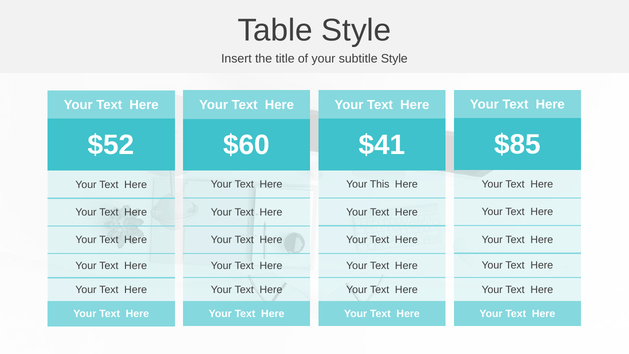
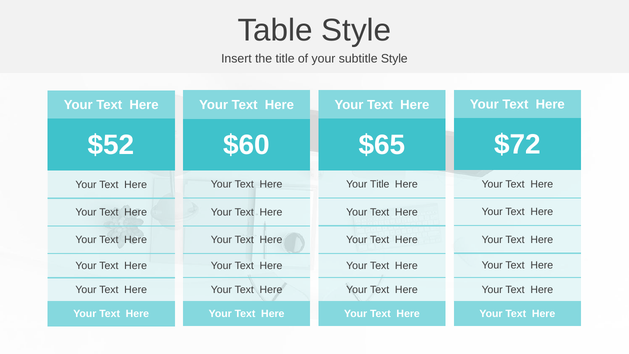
$85: $85 -> $72
$41: $41 -> $65
Your This: This -> Title
